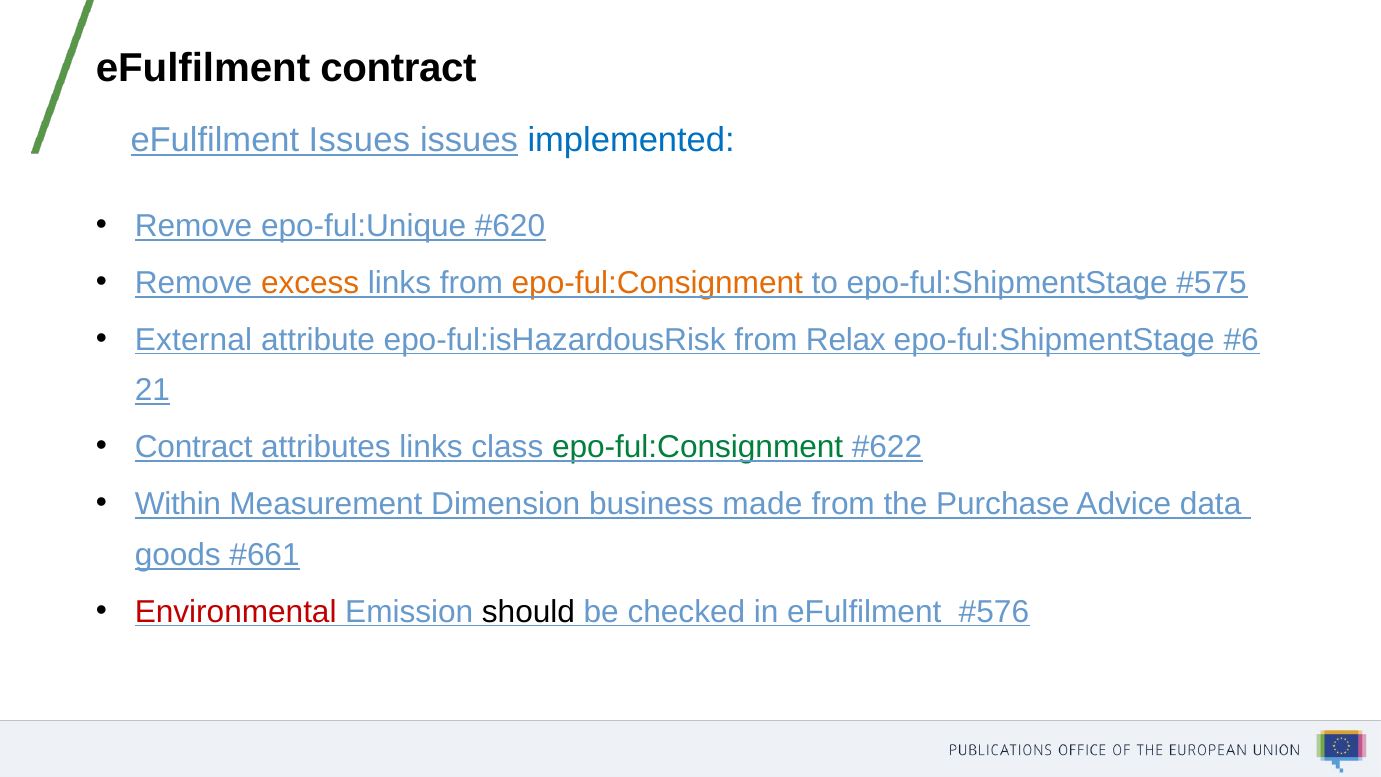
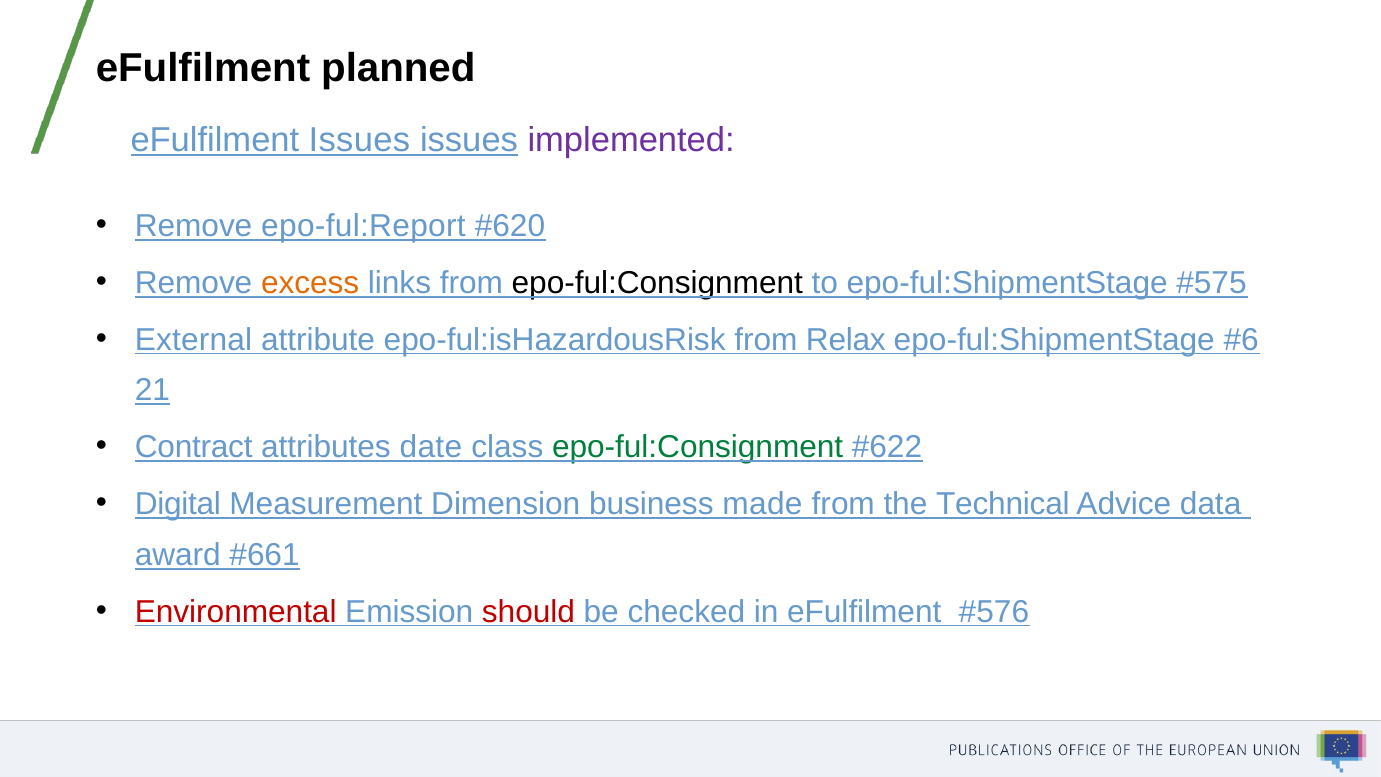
eFulfilment contract: contract -> planned
implemented colour: blue -> purple
epo-ful:Unique: epo-ful:Unique -> epo-ful:Report
epo-ful:Consignment at (657, 283) colour: orange -> black
attributes links: links -> date
Within: Within -> Digital
Purchase: Purchase -> Technical
goods: goods -> award
should colour: black -> red
